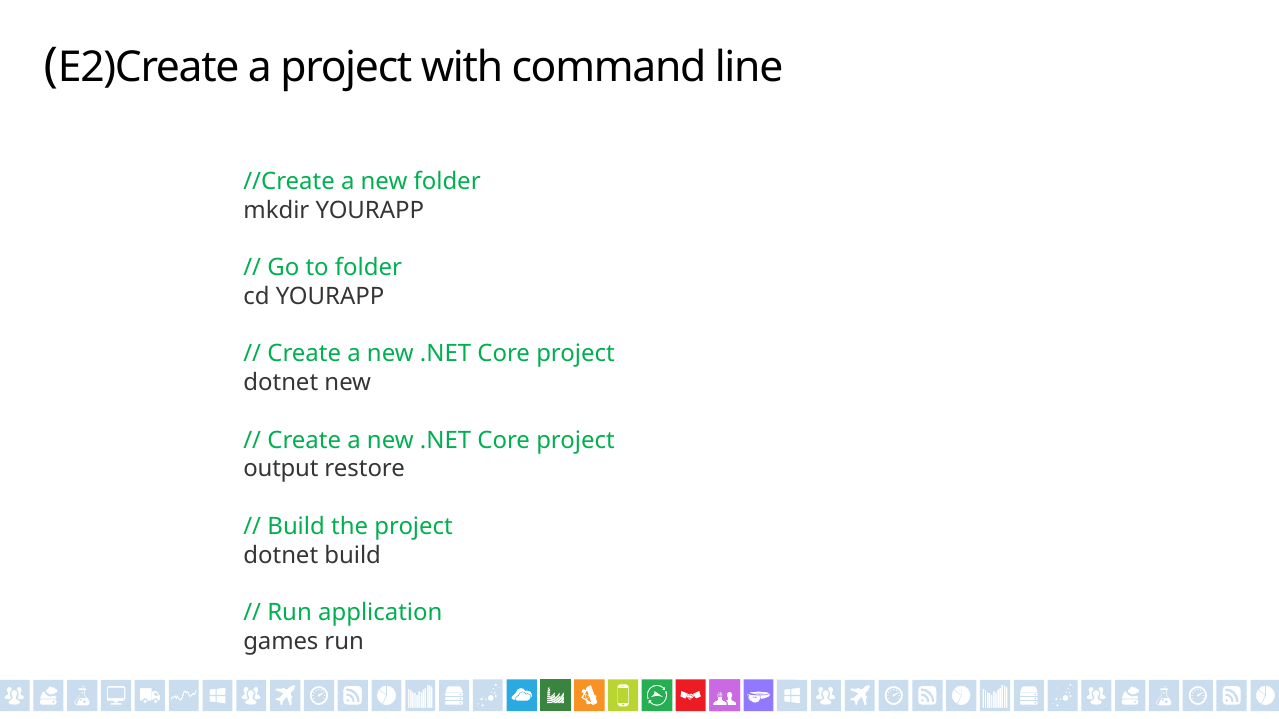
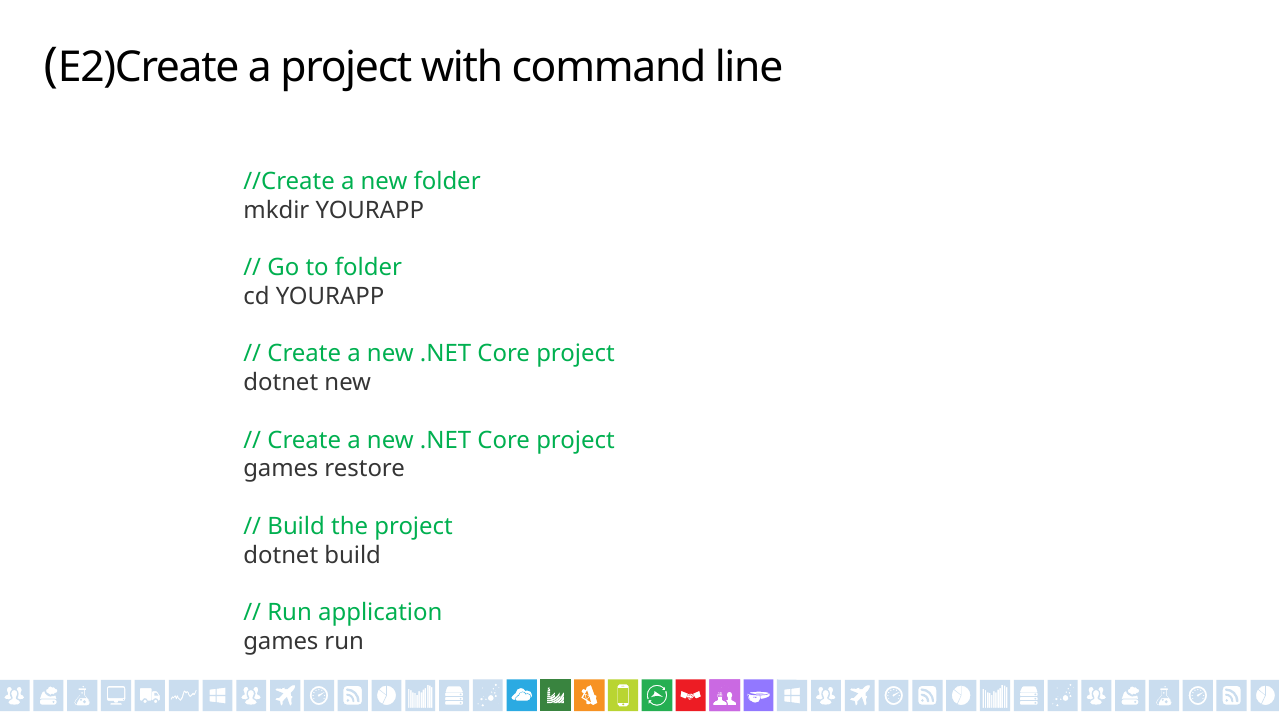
output at (281, 469): output -> games
